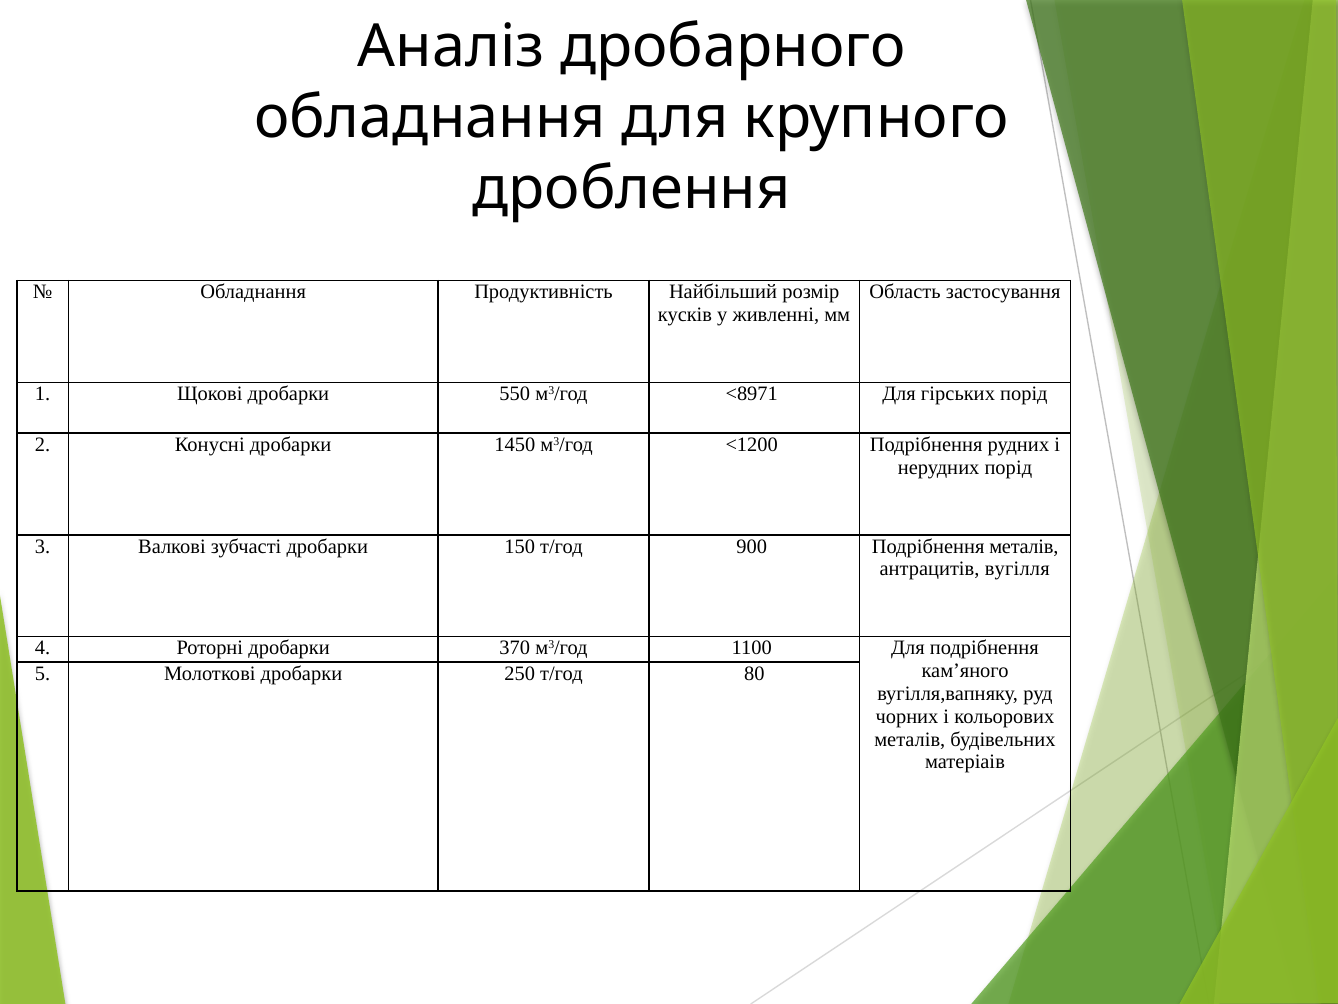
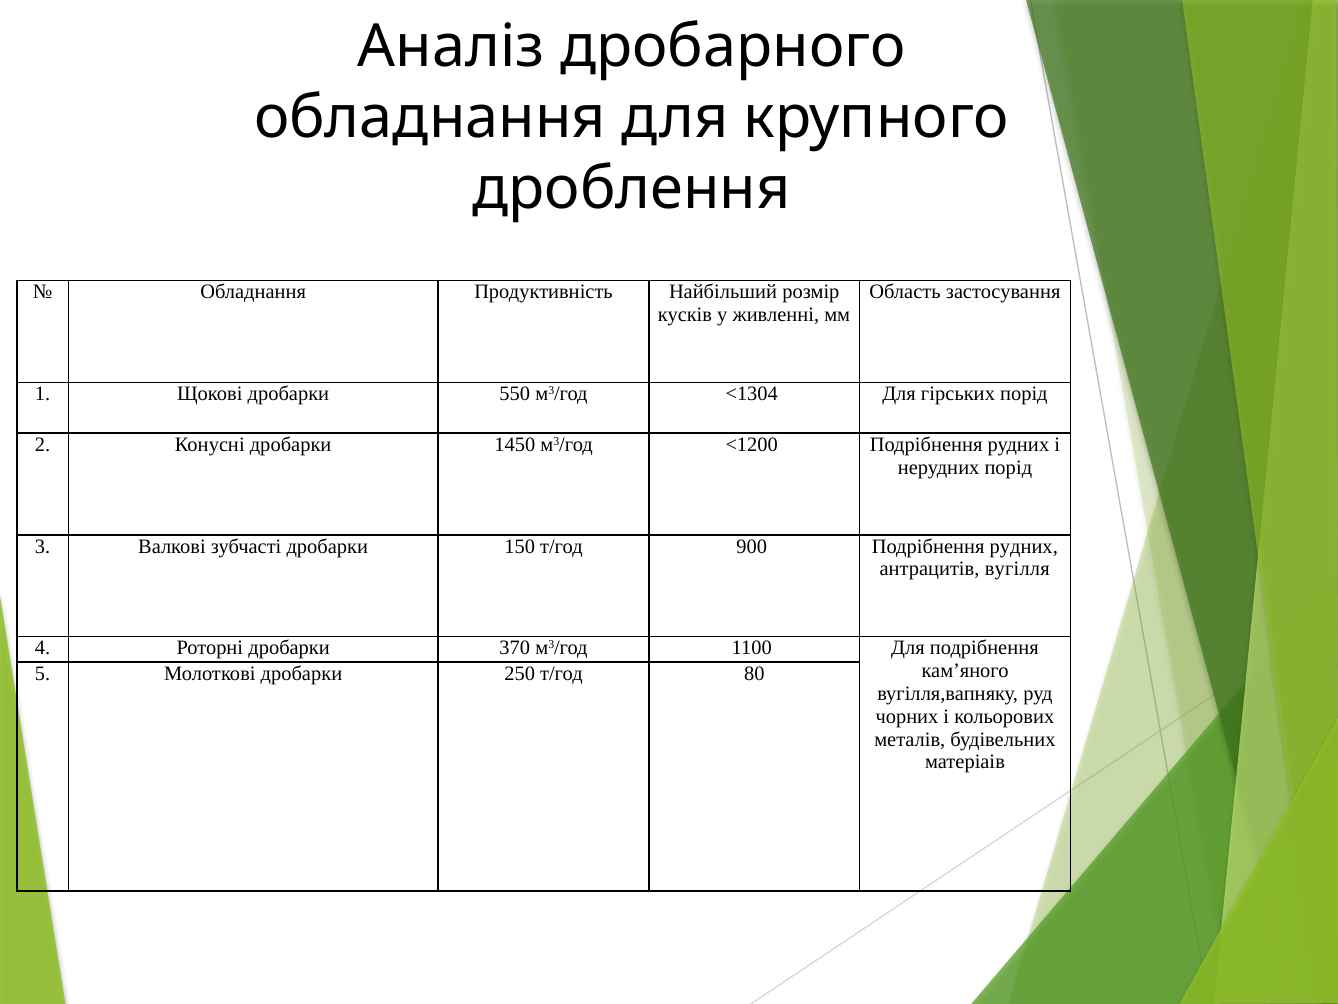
<8971: <8971 -> <1304
900 Подрібнення металів: металів -> рудних
